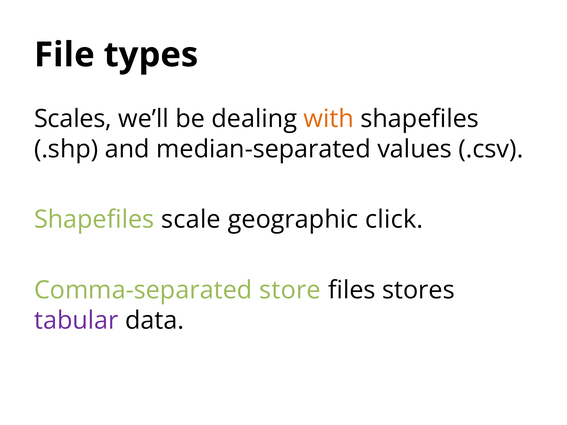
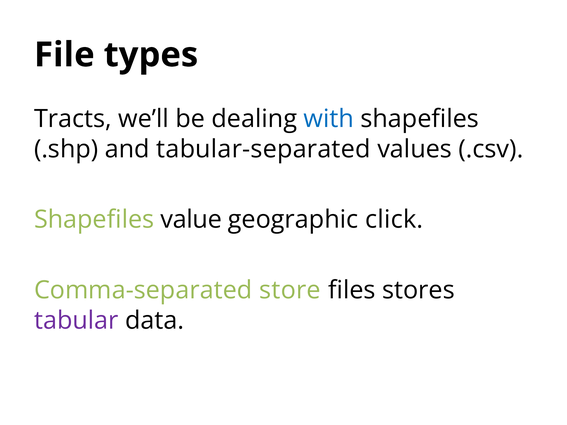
Scales: Scales -> Tracts
with colour: orange -> blue
median-separated: median-separated -> tabular-separated
scale: scale -> value
